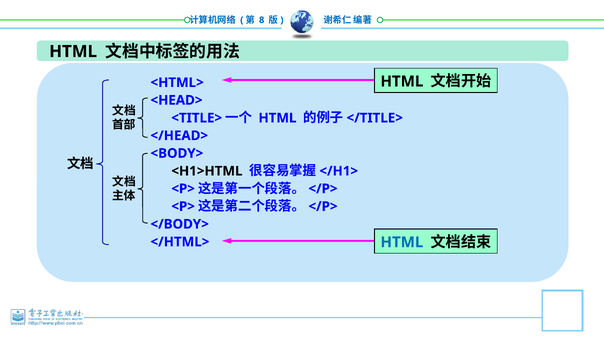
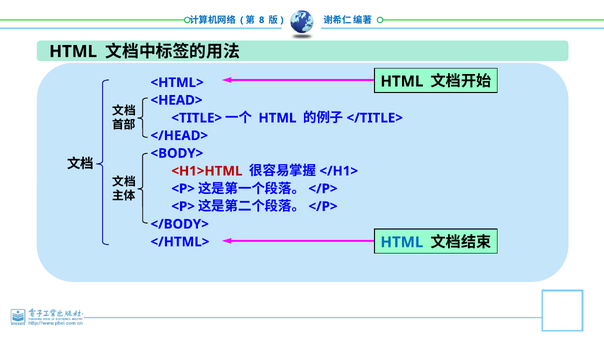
<H1>HTML colour: black -> red
